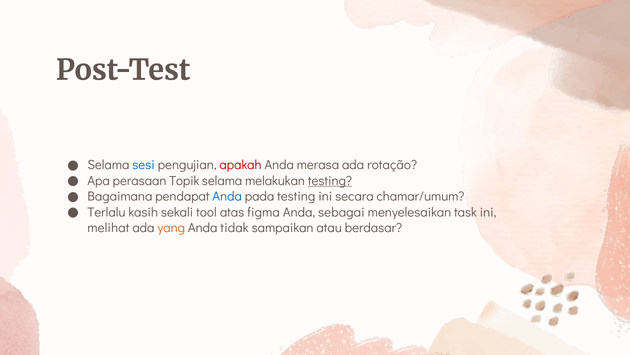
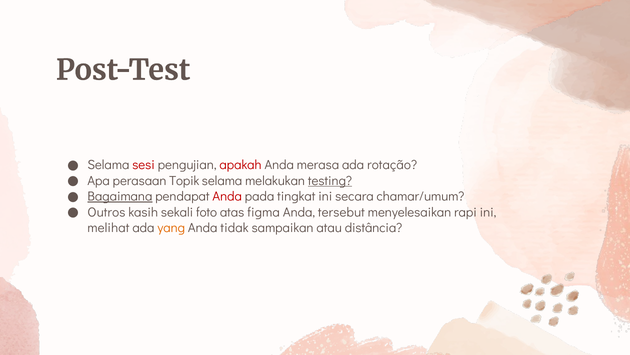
sesi colour: blue -> red
Bagaimana underline: none -> present
Anda at (227, 196) colour: blue -> red
pada testing: testing -> tingkat
Terlalu: Terlalu -> Outros
tool: tool -> foto
sebagai: sebagai -> tersebut
task: task -> rapi
berdasar: berdasar -> distância
